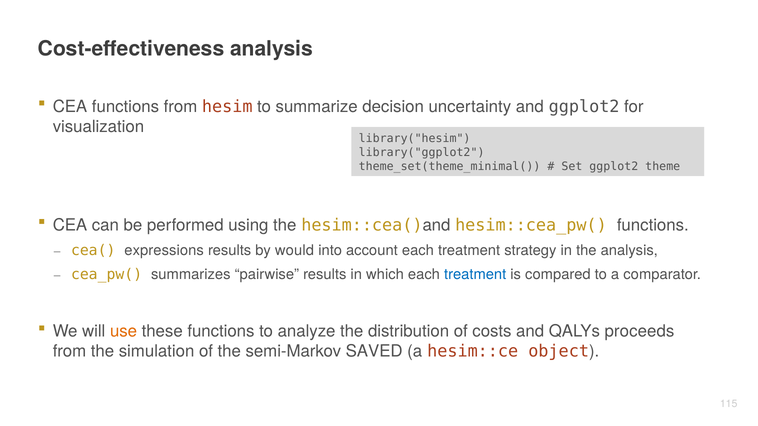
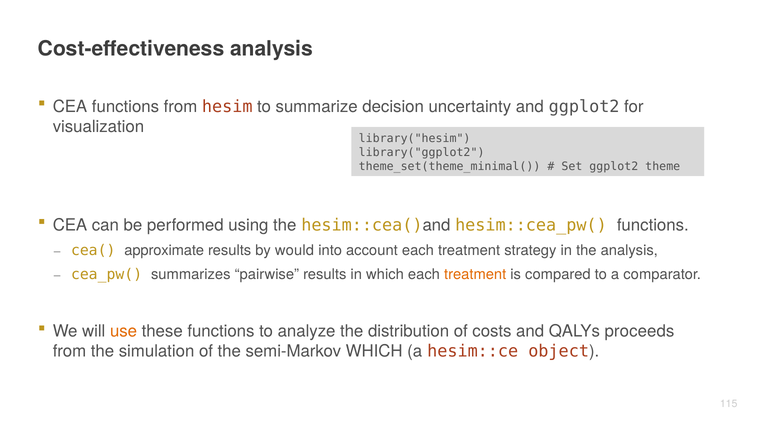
expressions: expressions -> approximate
treatment at (475, 275) colour: blue -> orange
semi-Markov SAVED: SAVED -> WHICH
